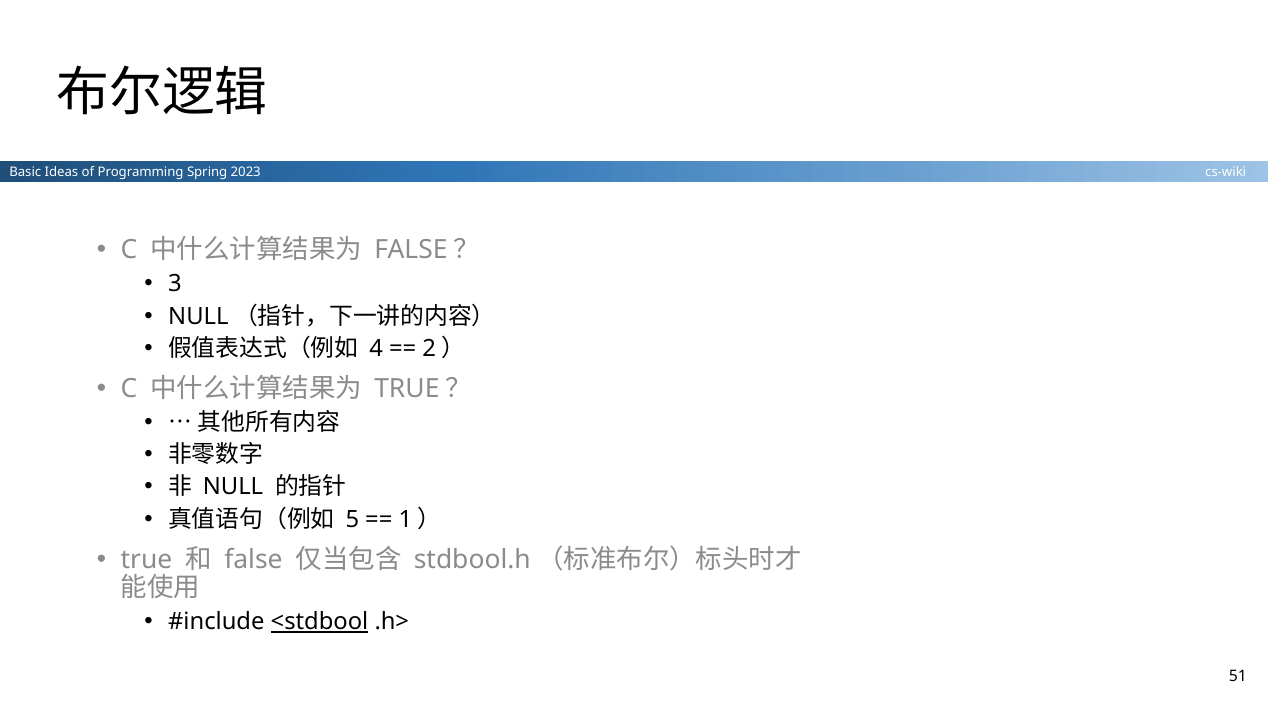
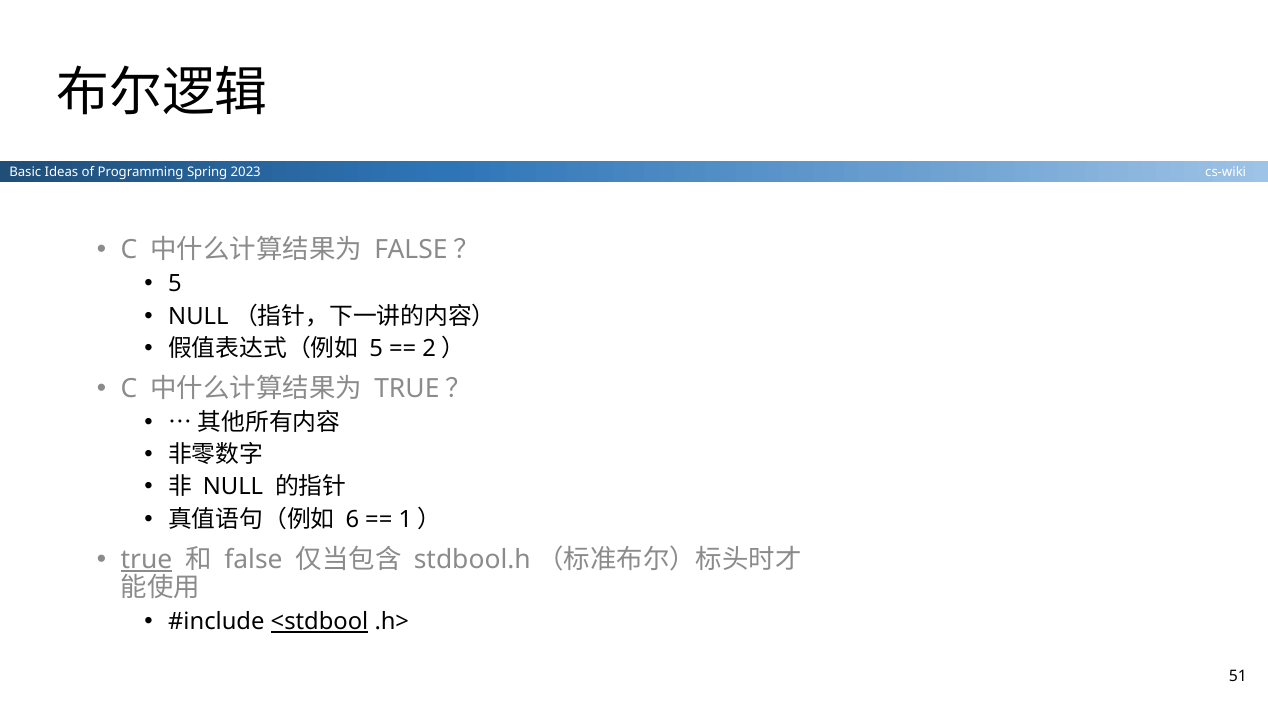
3 at (175, 284): 3 -> 5
4 at (376, 349): 4 -> 5
5: 5 -> 6
true at (147, 560) underline: none -> present
